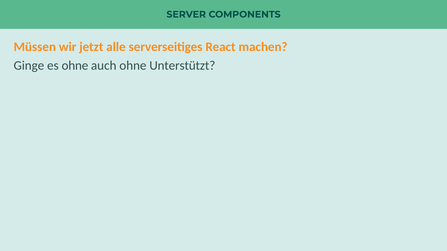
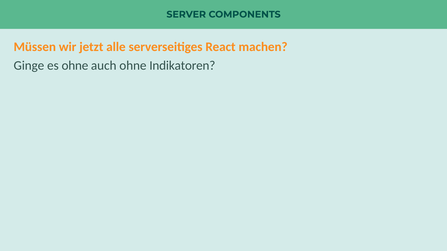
Unterstützt: Unterstützt -> Indikatoren
